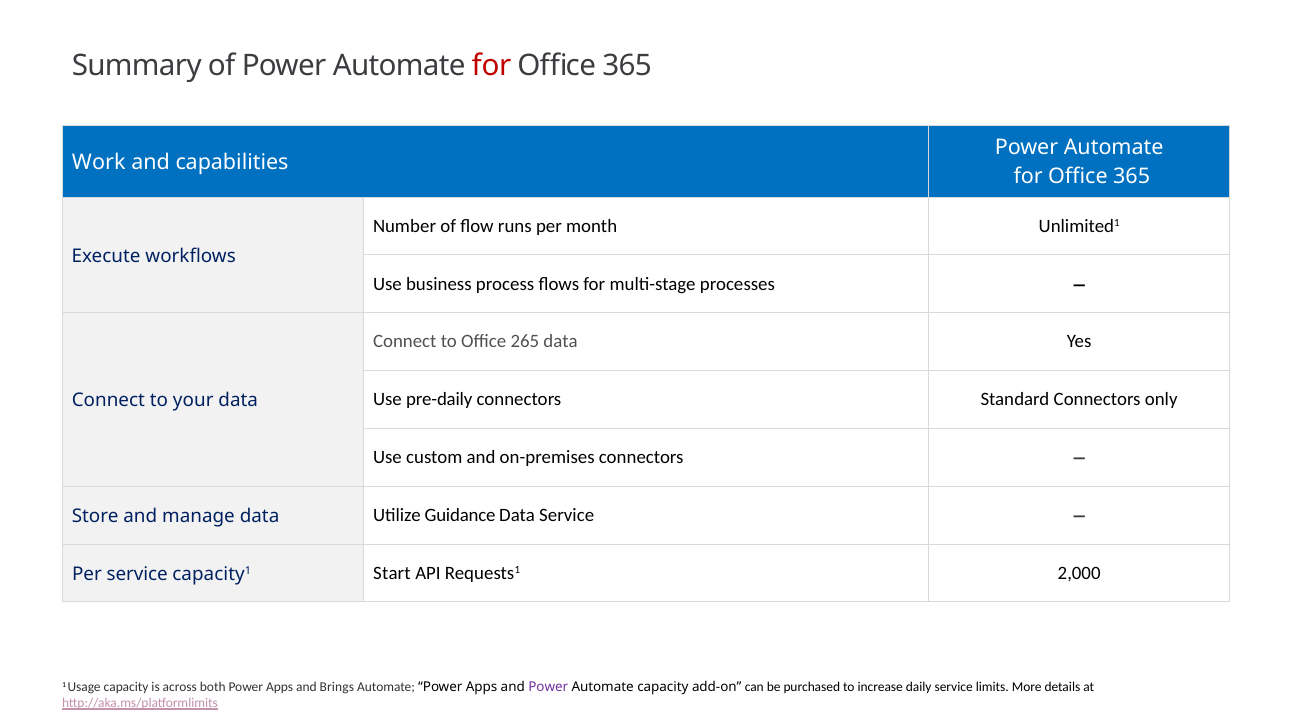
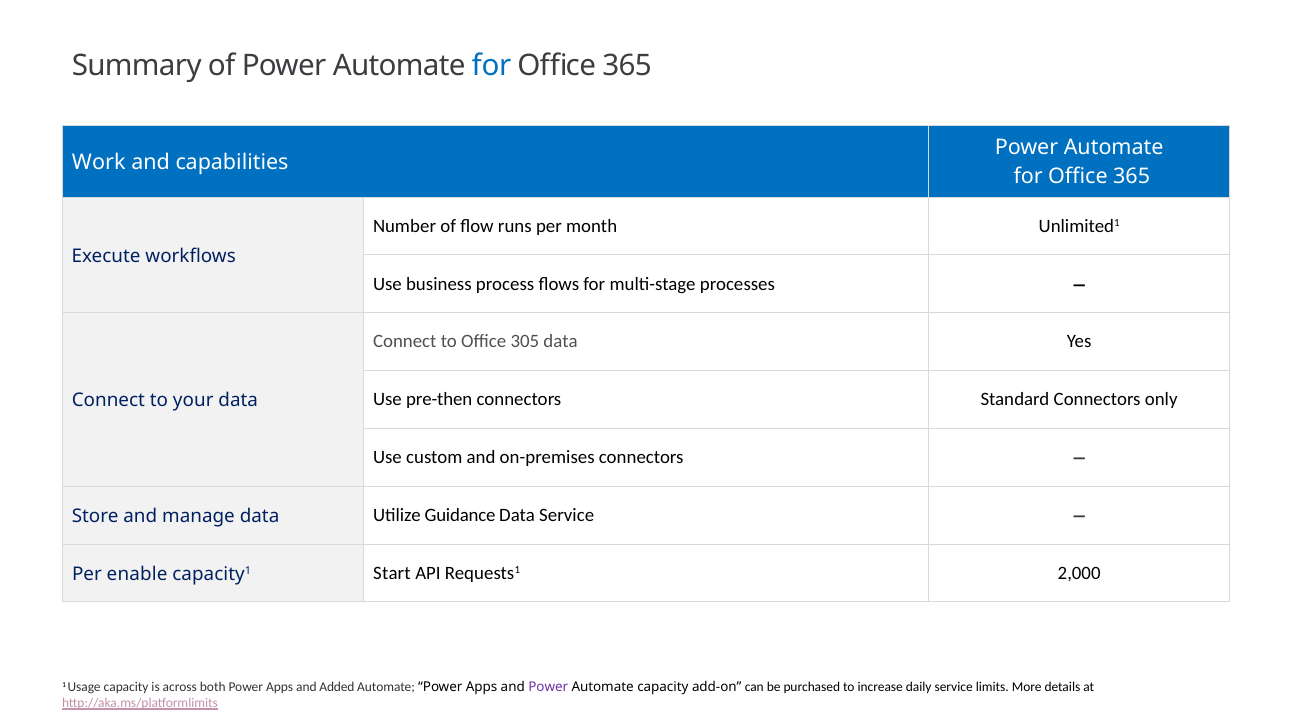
for at (492, 66) colour: red -> blue
265: 265 -> 305
pre-daily: pre-daily -> pre-then
Per service: service -> enable
Brings: Brings -> Added
